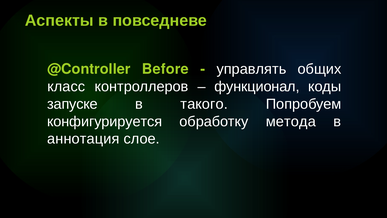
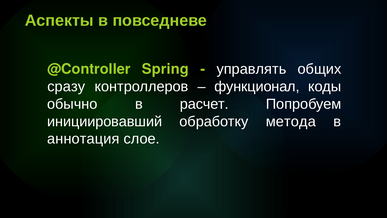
Before: Before -> Spring
класс: класс -> сразу
запуске: запуске -> обычно
такого: такого -> расчет
конфигурируется: конфигурируется -> инициировавший
